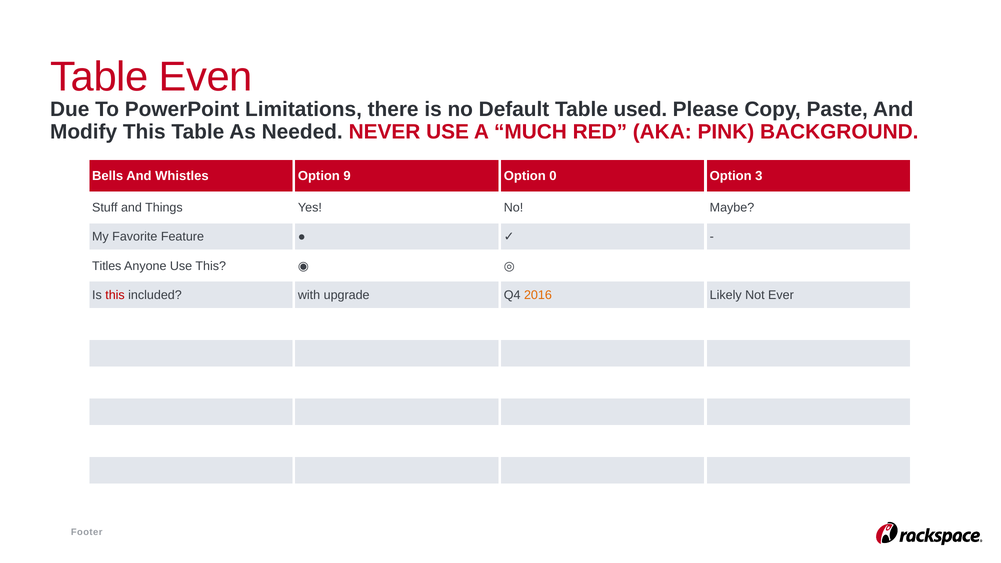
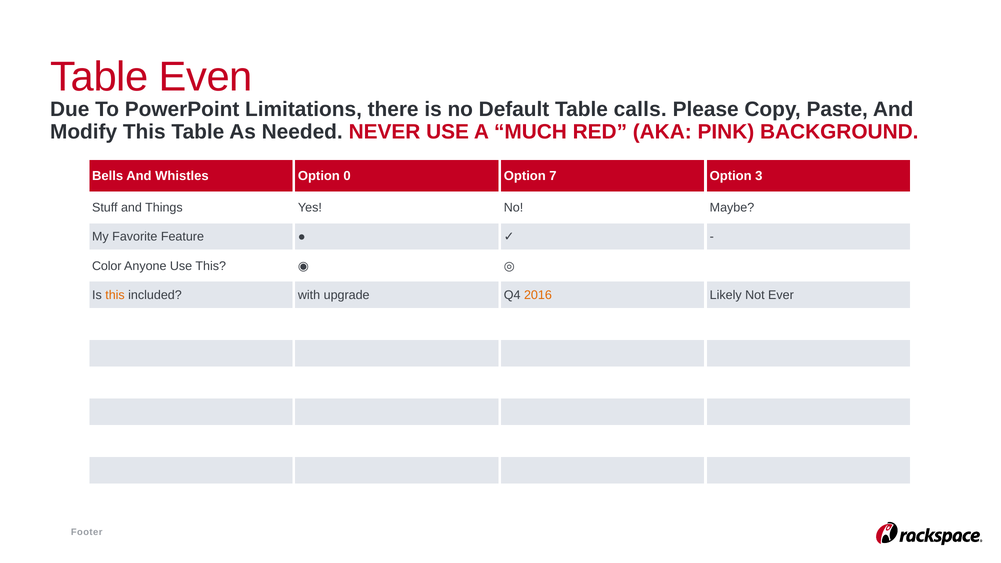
used: used -> calls
9: 9 -> 0
0: 0 -> 7
Titles: Titles -> Color
this at (115, 295) colour: red -> orange
